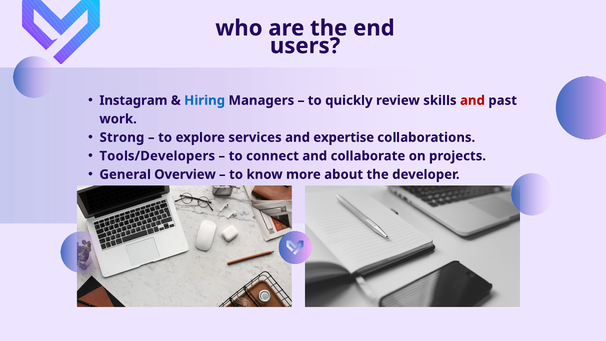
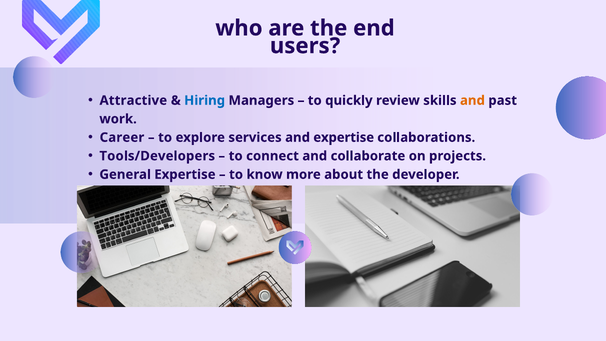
Instagram: Instagram -> Attractive
and at (472, 100) colour: red -> orange
Strong: Strong -> Career
General Overview: Overview -> Expertise
